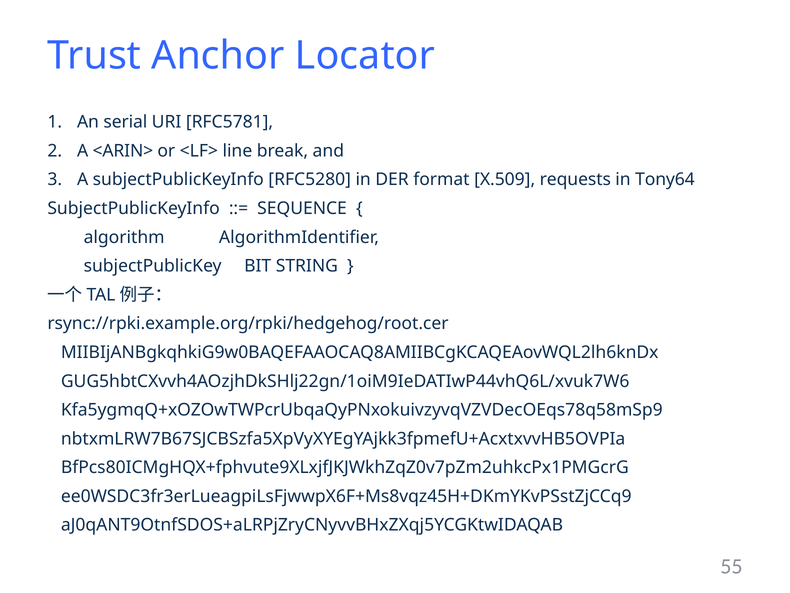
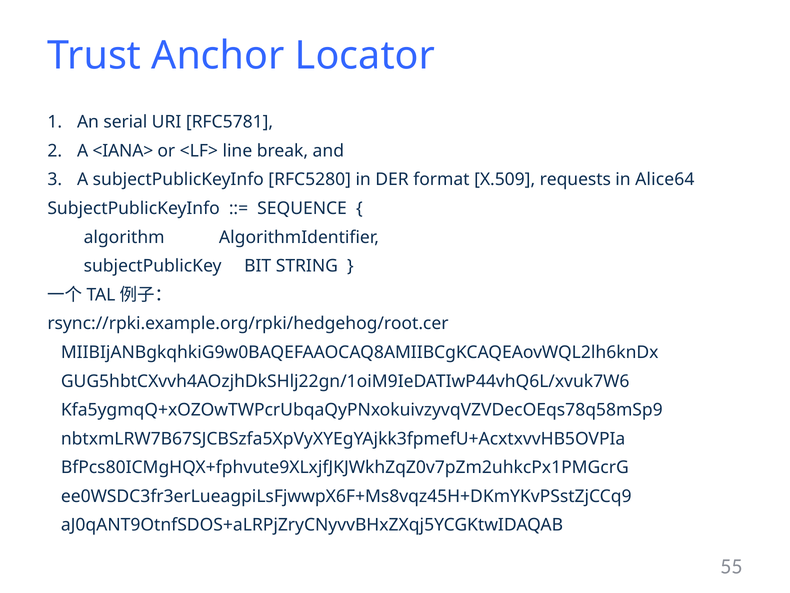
<ARIN>: <ARIN> -> <IANA>
Tony64: Tony64 -> Alice64
